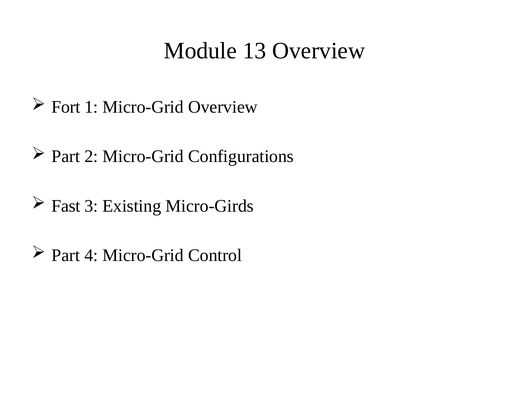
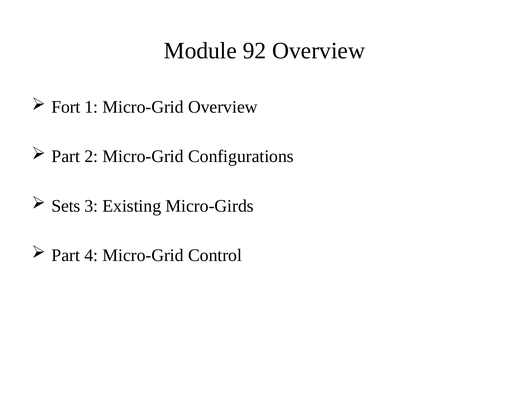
13: 13 -> 92
Fast: Fast -> Sets
